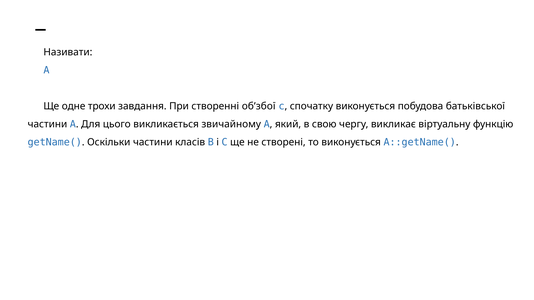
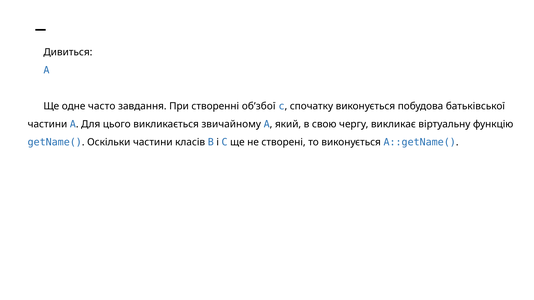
Називати: Називати -> Дивиться
трохи: трохи -> часто
